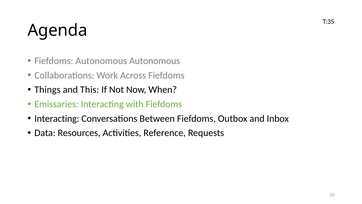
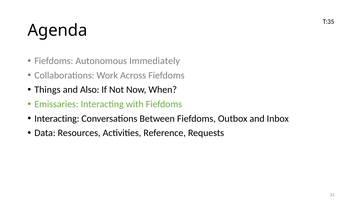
Autonomous Autonomous: Autonomous -> Immediately
This: This -> Also
